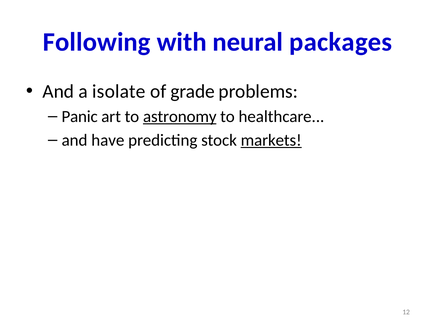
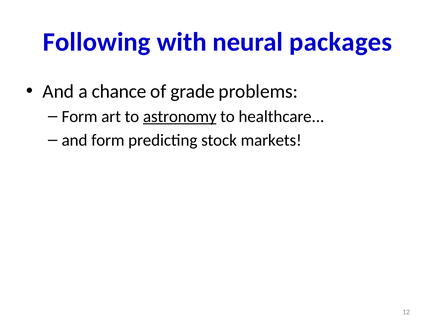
isolate: isolate -> chance
Panic at (80, 116): Panic -> Form
and have: have -> form
markets underline: present -> none
